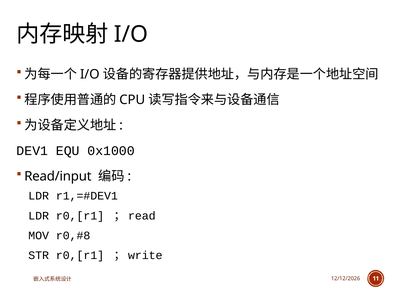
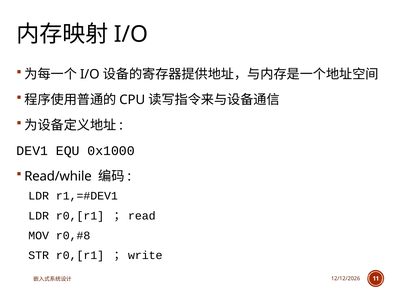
Read/input: Read/input -> Read/while
